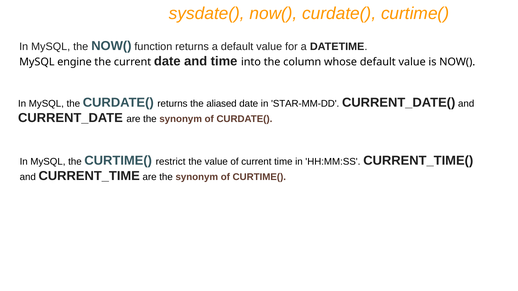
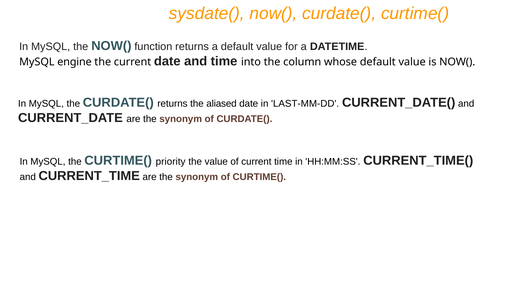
STAR-MM-DD: STAR-MM-DD -> LAST-MM-DD
restrict: restrict -> priority
